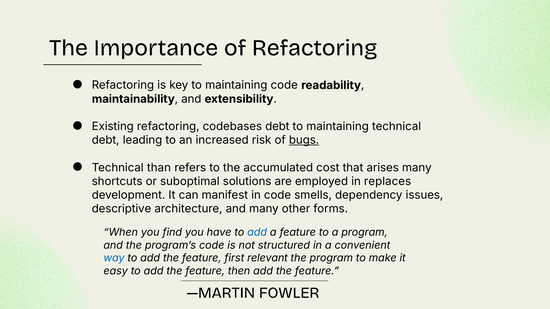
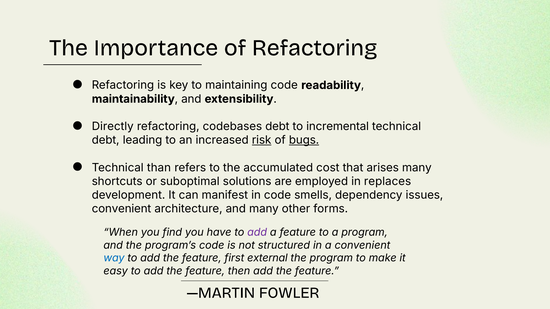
Existing: Existing -> Directly
maintaining at (338, 127): maintaining -> incremental
risk underline: none -> present
descriptive at (122, 209): descriptive -> convenient
add at (257, 233) colour: blue -> purple
relevant: relevant -> external
